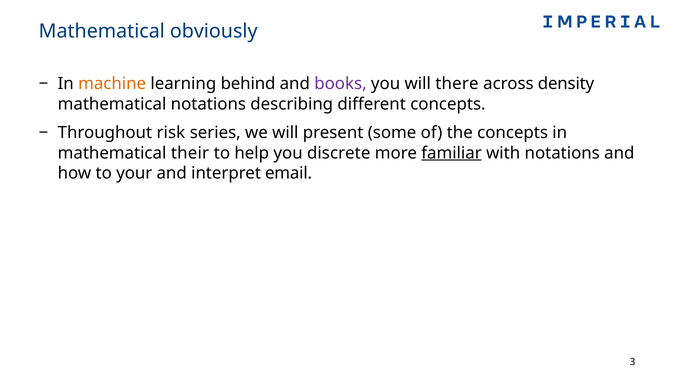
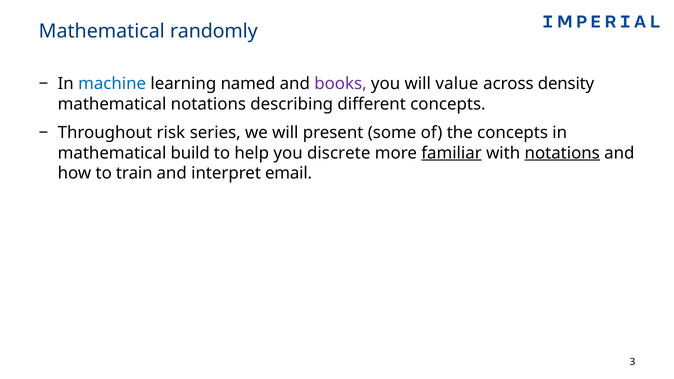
obviously: obviously -> randomly
machine colour: orange -> blue
behind: behind -> named
there: there -> value
their: their -> build
notations at (562, 153) underline: none -> present
your: your -> train
